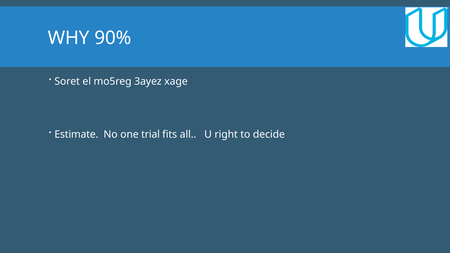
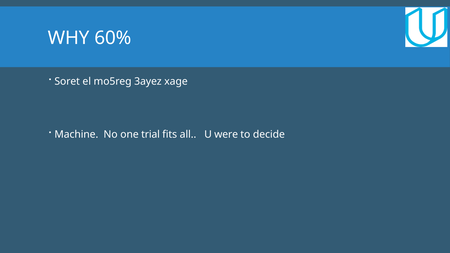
90%: 90% -> 60%
Estimate: Estimate -> Machine
right: right -> were
